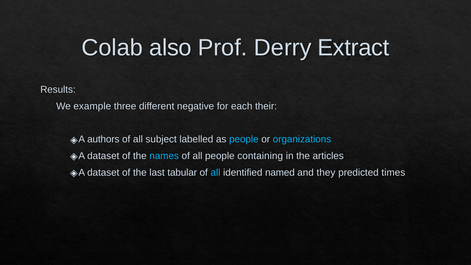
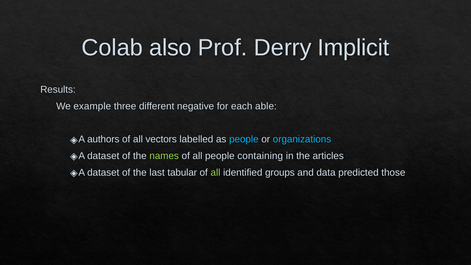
Extract: Extract -> Implicit
their: their -> able
subject: subject -> vectors
names colour: light blue -> light green
all at (215, 172) colour: light blue -> light green
named: named -> groups
they: they -> data
times: times -> those
